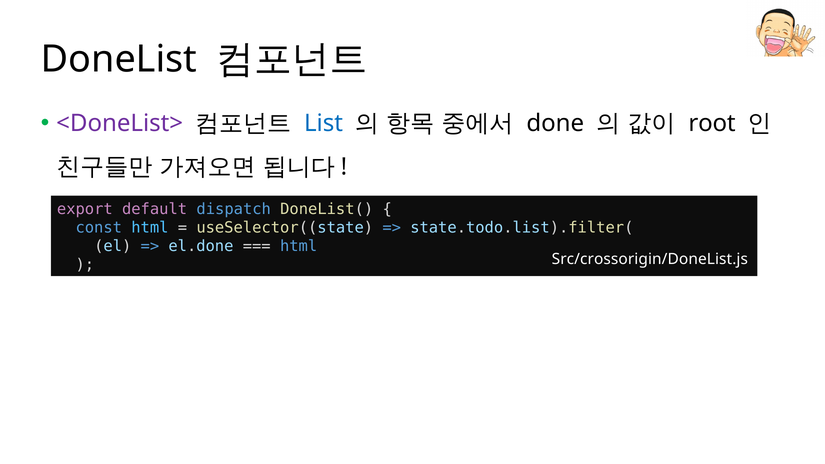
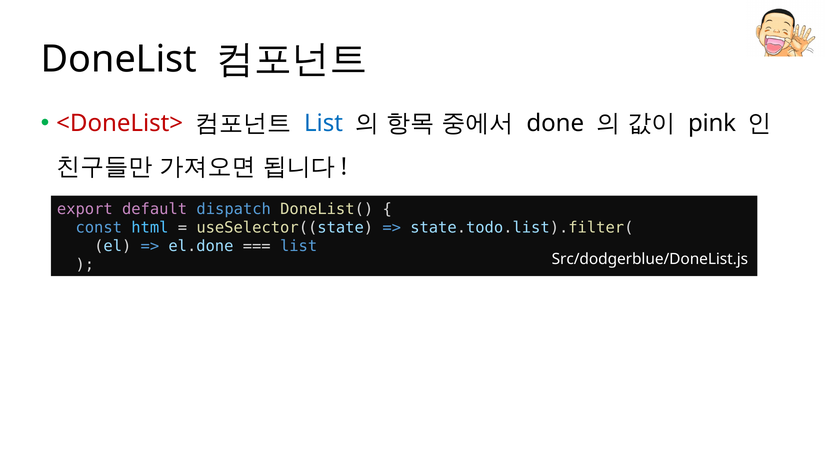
<DoneList> colour: purple -> red
root: root -> pink
html at (299, 246): html -> list
Src/crossorigin/DoneList.js: Src/crossorigin/DoneList.js -> Src/dodgerblue/DoneList.js
